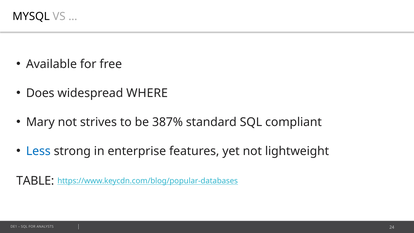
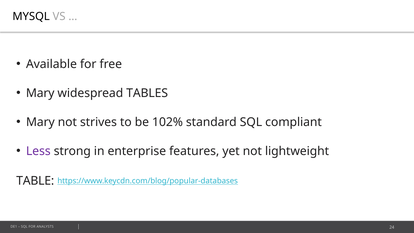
Does at (40, 93): Does -> Mary
WHERE: WHERE -> TABLES
387%: 387% -> 102%
Less colour: blue -> purple
